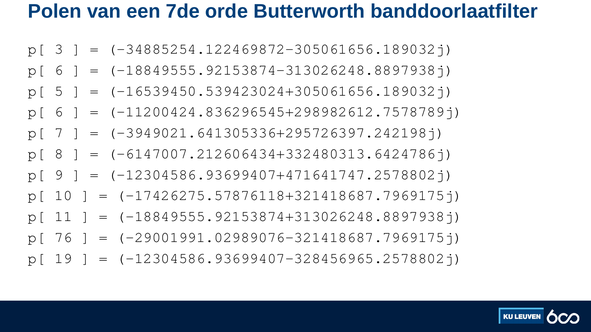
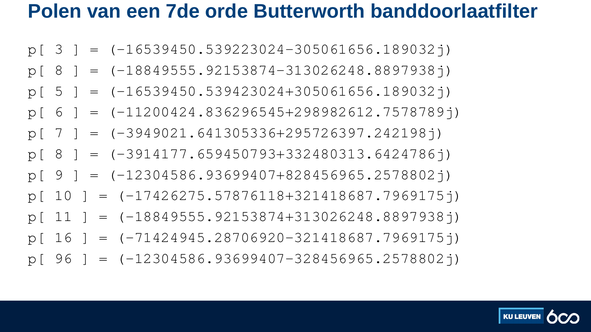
-34885254.122469872-305061656.189032j: -34885254.122469872-305061656.189032j -> -16539450.539223024-305061656.189032j
6 at (59, 70): 6 -> 8
-6147007.212606434+332480313.6424786j: -6147007.212606434+332480313.6424786j -> -3914177.659450793+332480313.6424786j
-12304586.93699407+471641747.2578802j: -12304586.93699407+471641747.2578802j -> -12304586.93699407+828456965.2578802j
76: 76 -> 16
-29001991.02989076-321418687.7969175j: -29001991.02989076-321418687.7969175j -> -71424945.28706920-321418687.7969175j
19: 19 -> 96
